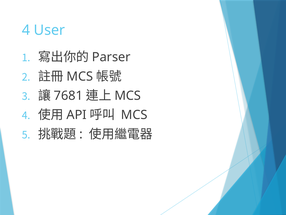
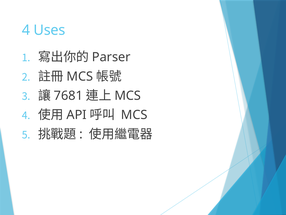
User: User -> Uses
